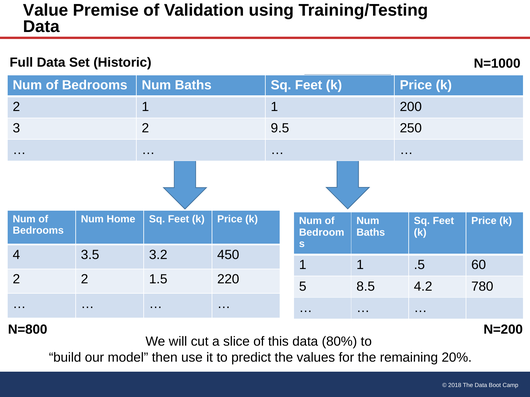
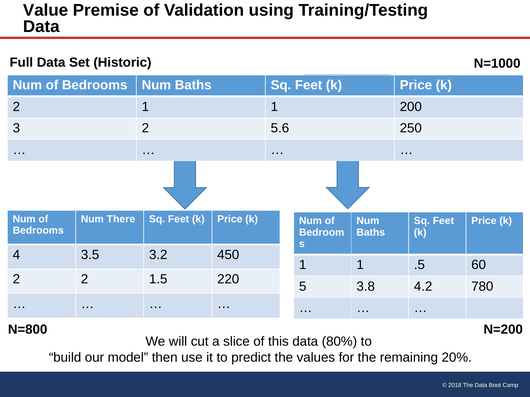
9.5: 9.5 -> 5.6
Home: Home -> There
8.5: 8.5 -> 3.8
